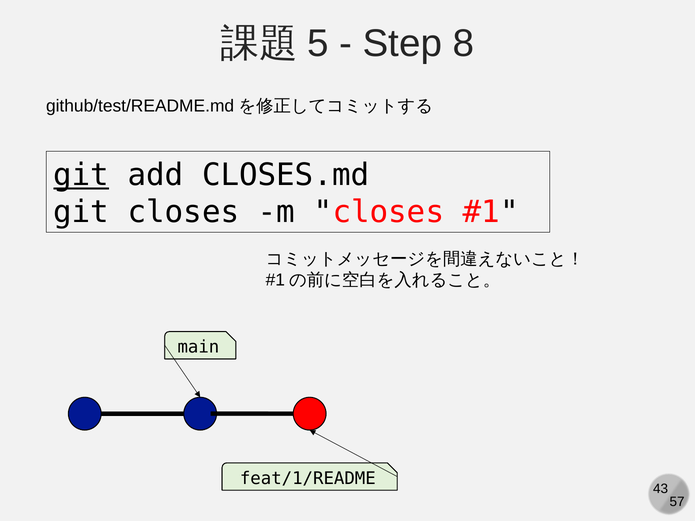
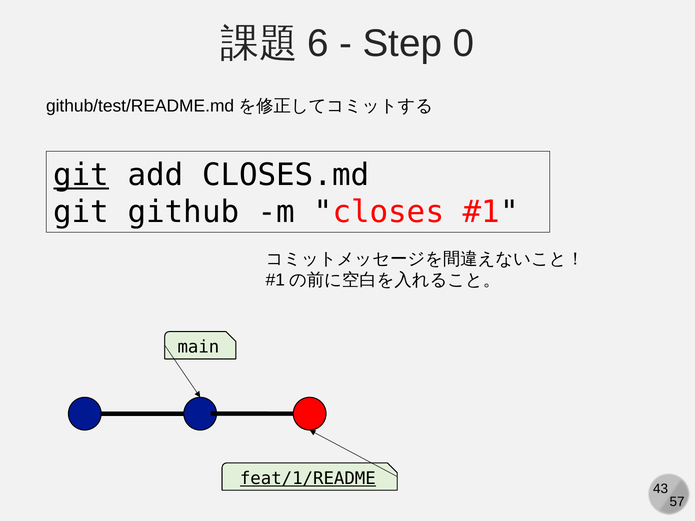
5: 5 -> 6
8: 8 -> 0
git closes: closes -> github
feat/1/README underline: none -> present
